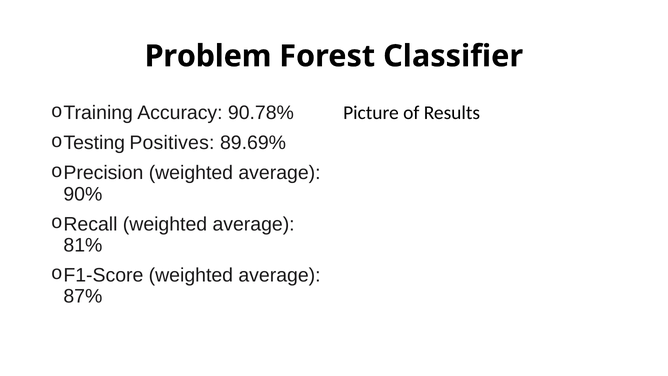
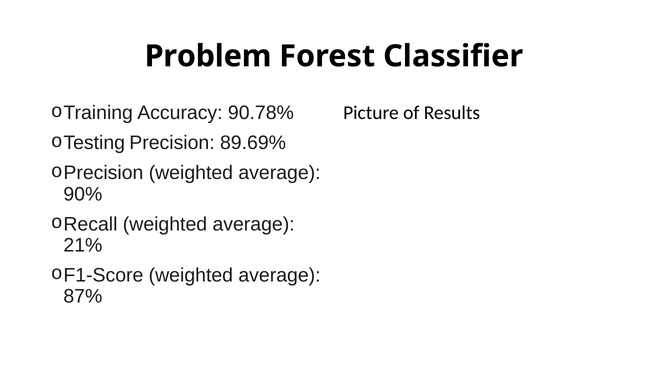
Positives: Positives -> Precision
81%: 81% -> 21%
